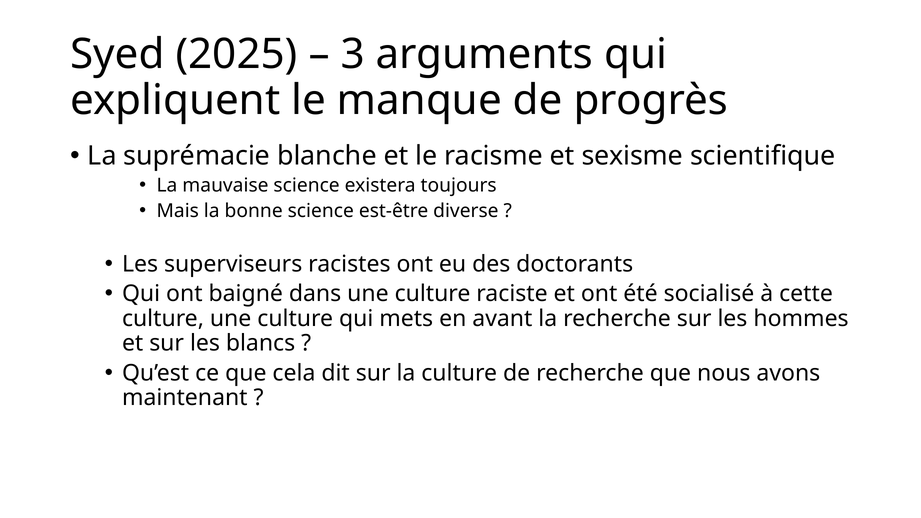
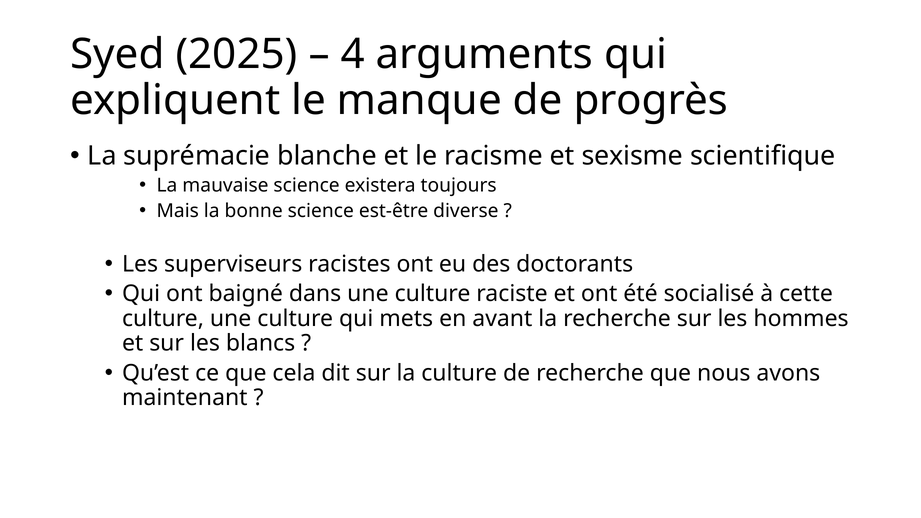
3: 3 -> 4
